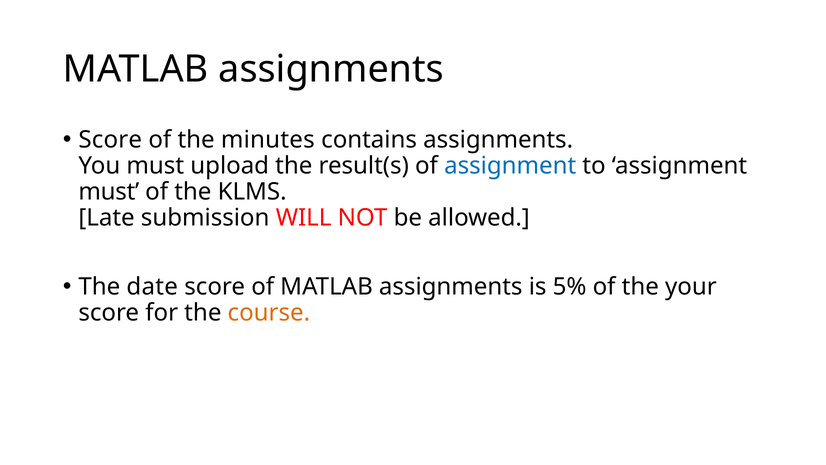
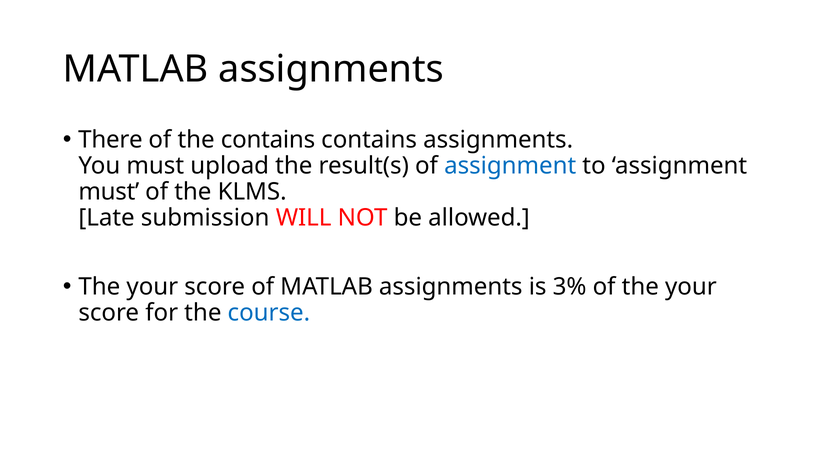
Score at (110, 140): Score -> There
the minutes: minutes -> contains
date at (152, 287): date -> your
5%: 5% -> 3%
course colour: orange -> blue
